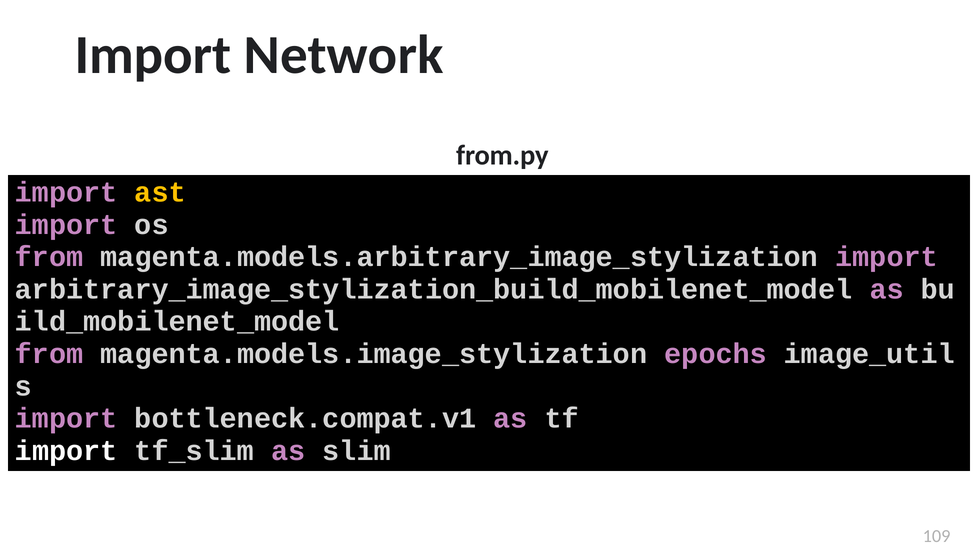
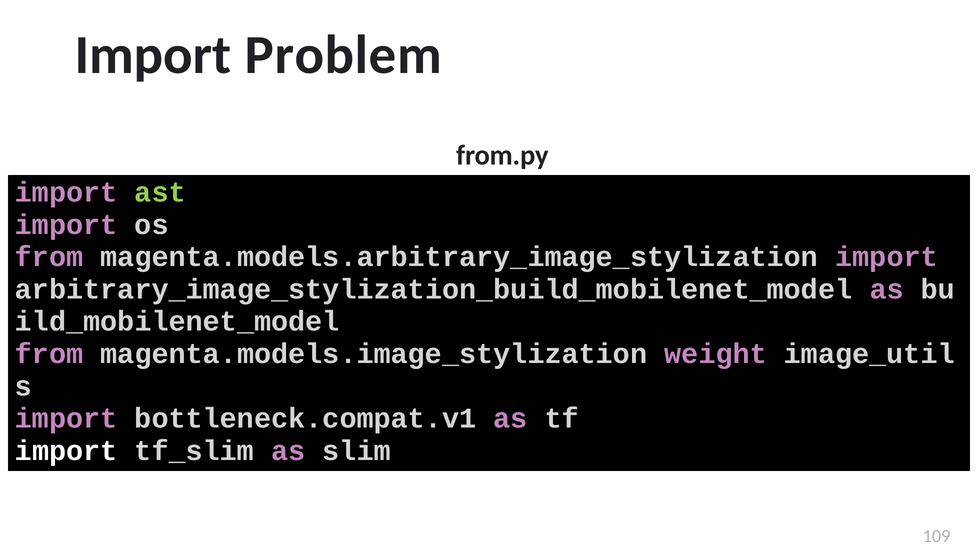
Network: Network -> Problem
ast colour: yellow -> light green
epochs: epochs -> weight
